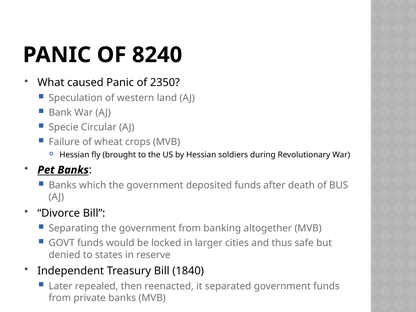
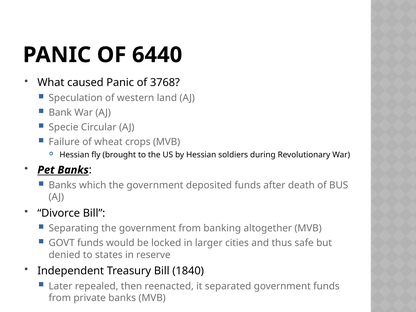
8240: 8240 -> 6440
2350: 2350 -> 3768
